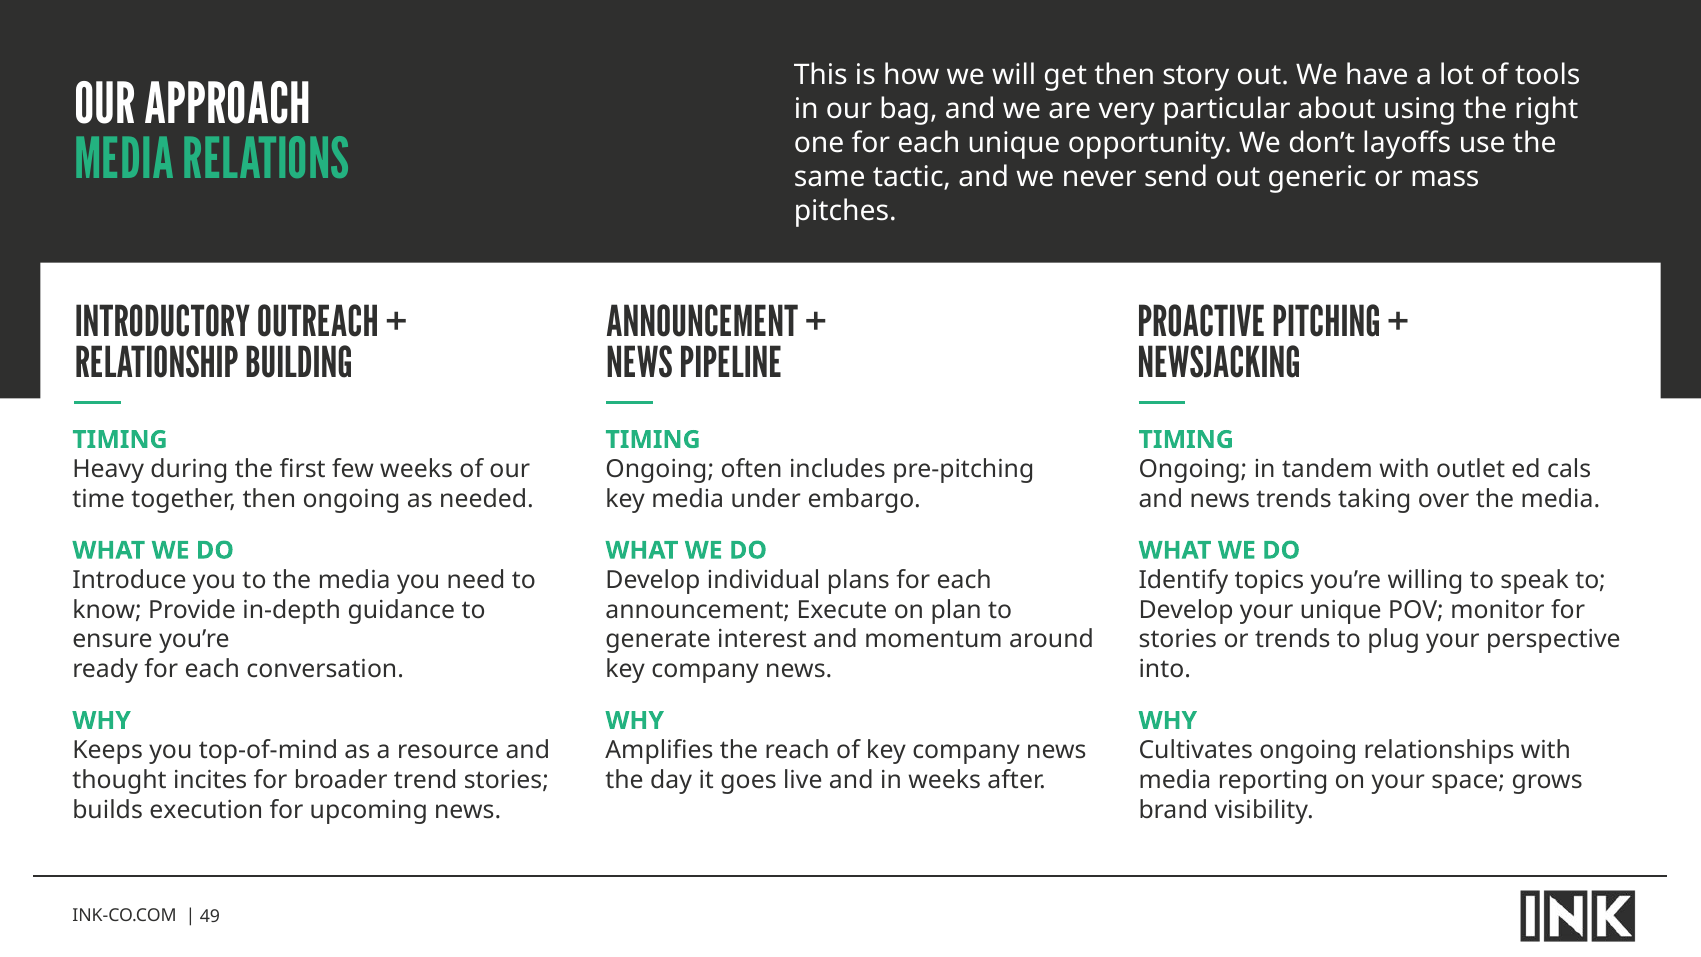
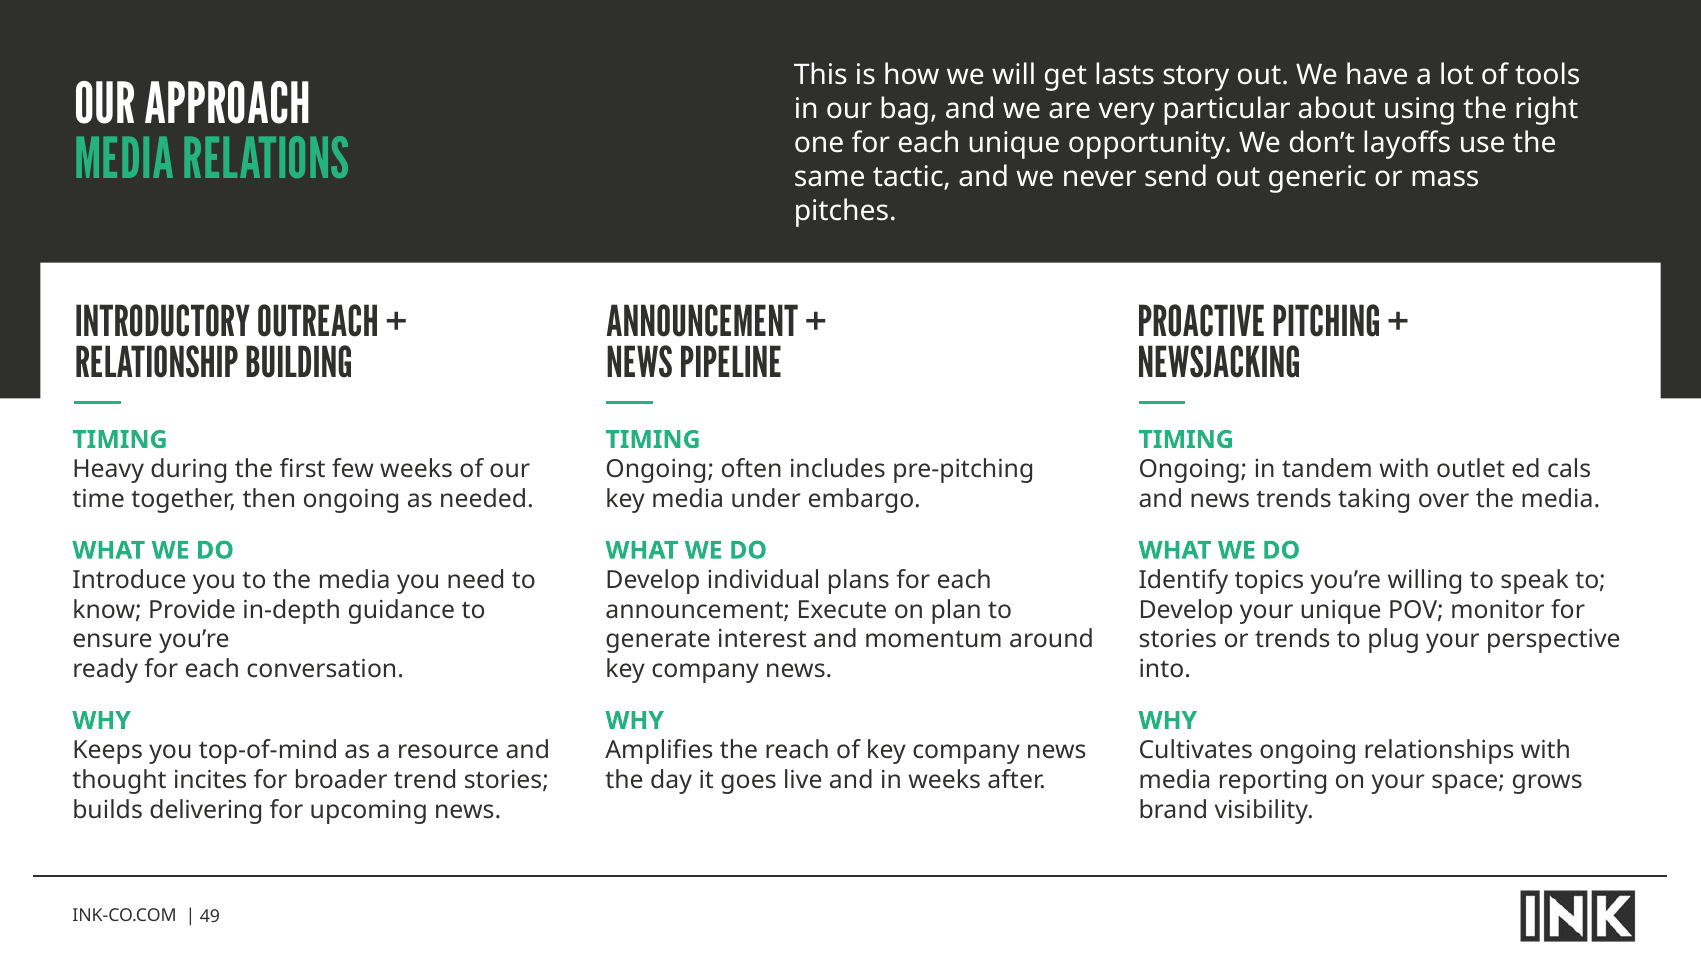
get then: then -> lasts
execution: execution -> delivering
